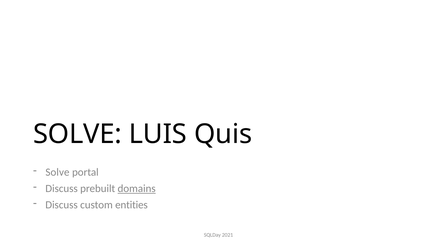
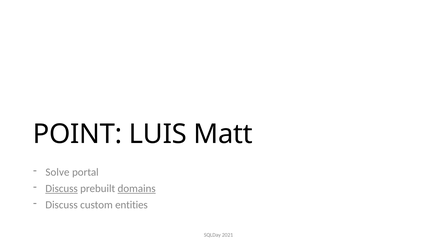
SOLVE at (77, 134): SOLVE -> POINT
Quis: Quis -> Matt
Discuss at (62, 188) underline: none -> present
